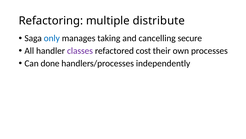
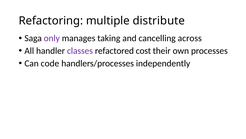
only colour: blue -> purple
secure: secure -> across
done: done -> code
